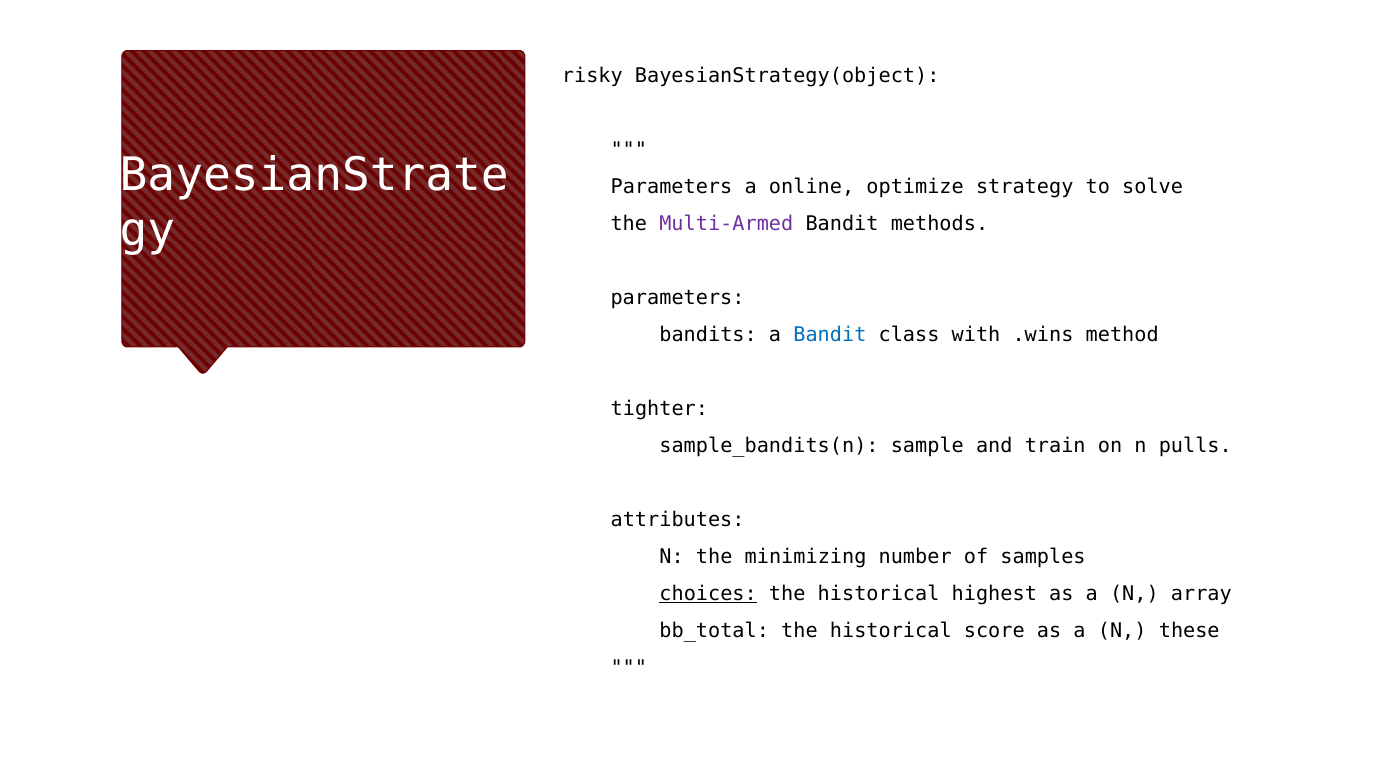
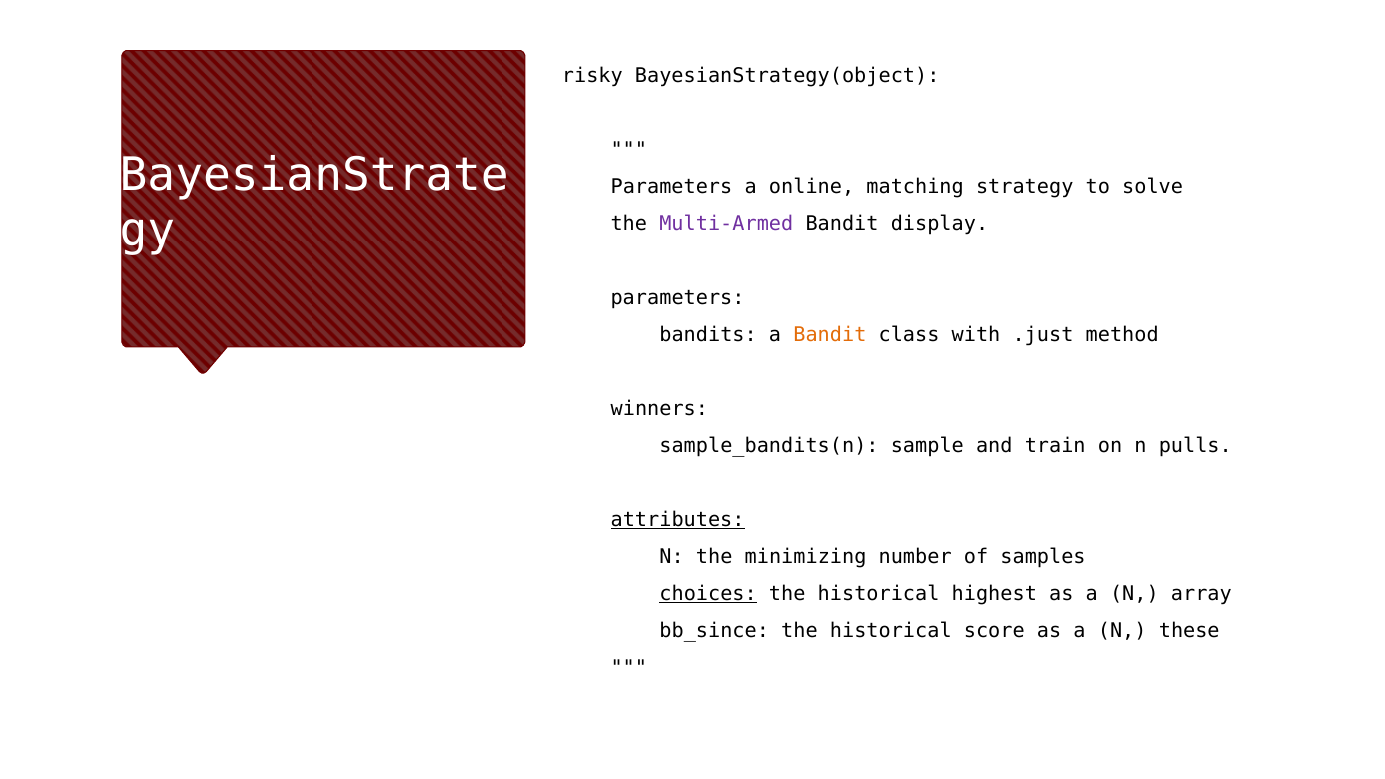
optimize: optimize -> matching
methods: methods -> display
Bandit at (830, 335) colour: blue -> orange
.wins: .wins -> .just
tighter: tighter -> winners
attributes underline: none -> present
bb_total: bb_total -> bb_since
